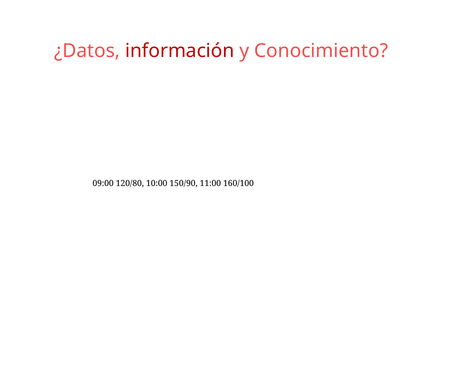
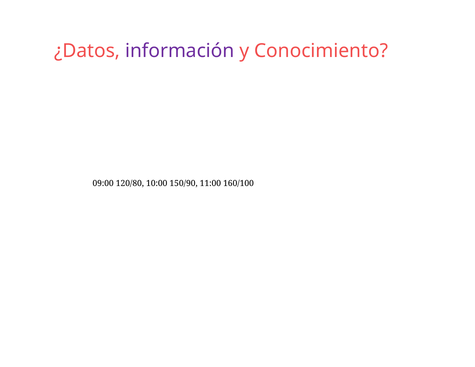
información colour: red -> purple
